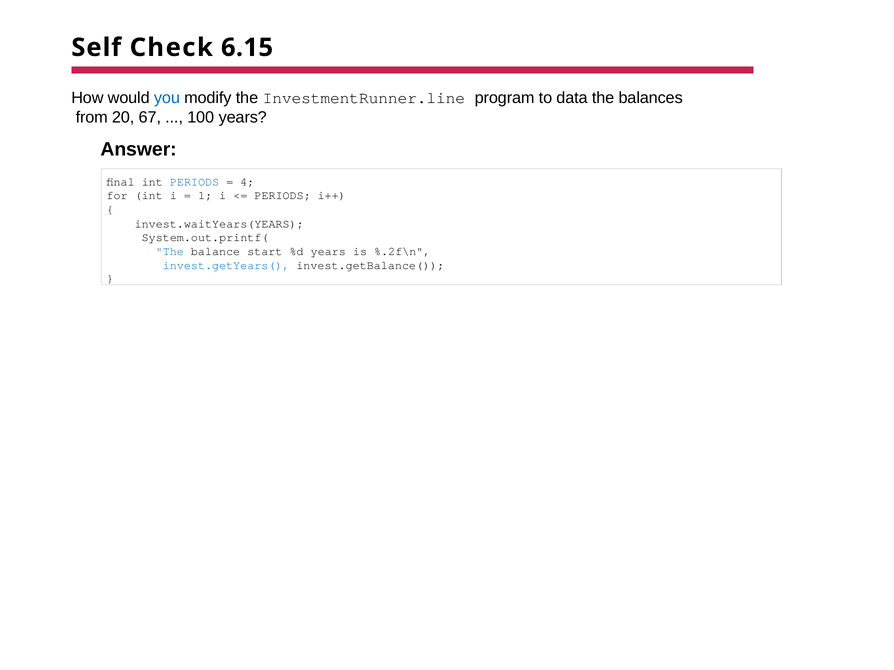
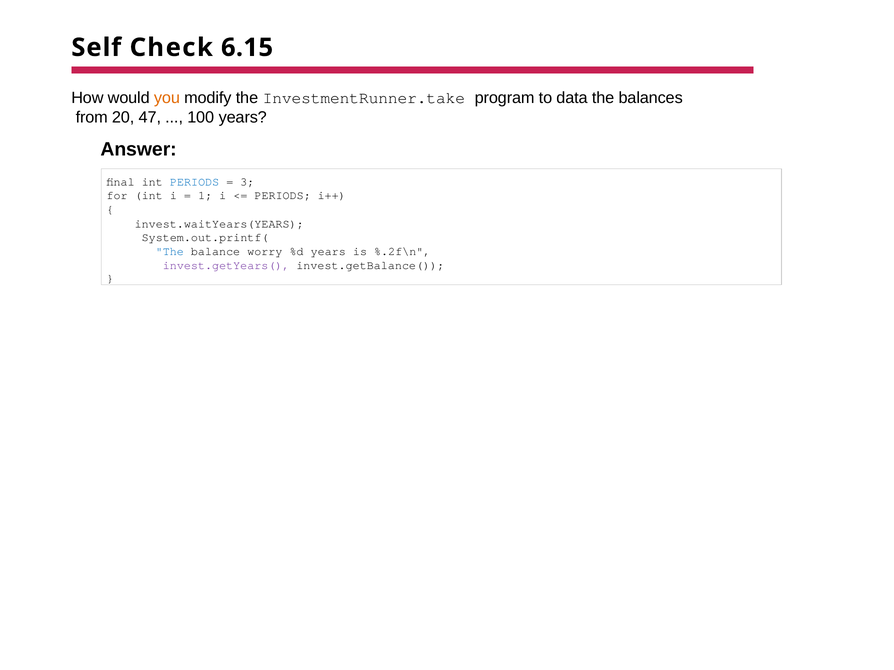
you colour: blue -> orange
InvestmentRunner.line: InvestmentRunner.line -> InvestmentRunner.take
67: 67 -> 47
4: 4 -> 3
start: start -> worry
invest.getYears( colour: blue -> purple
